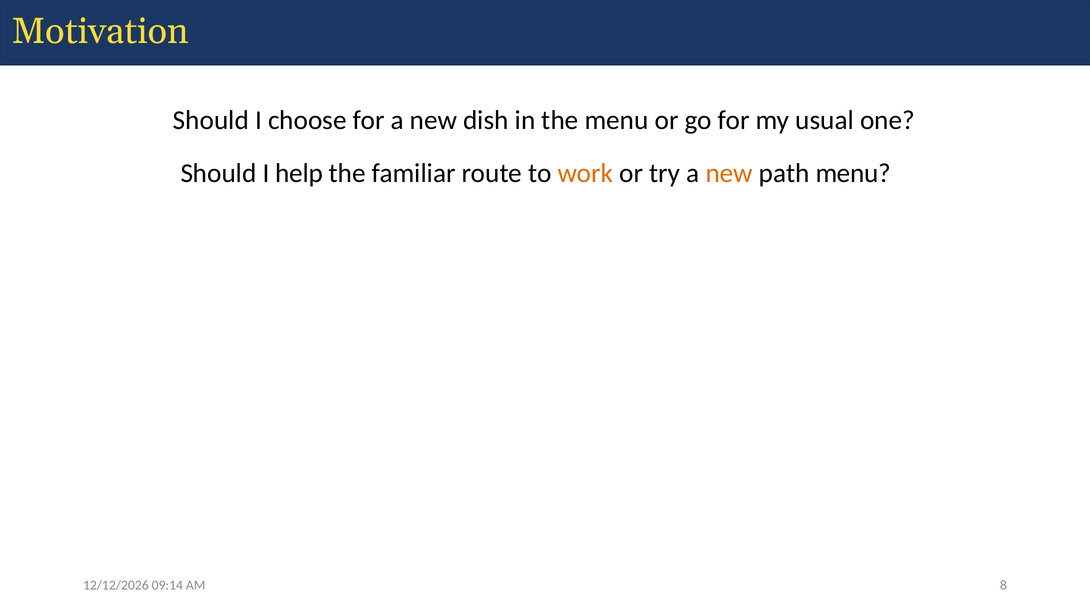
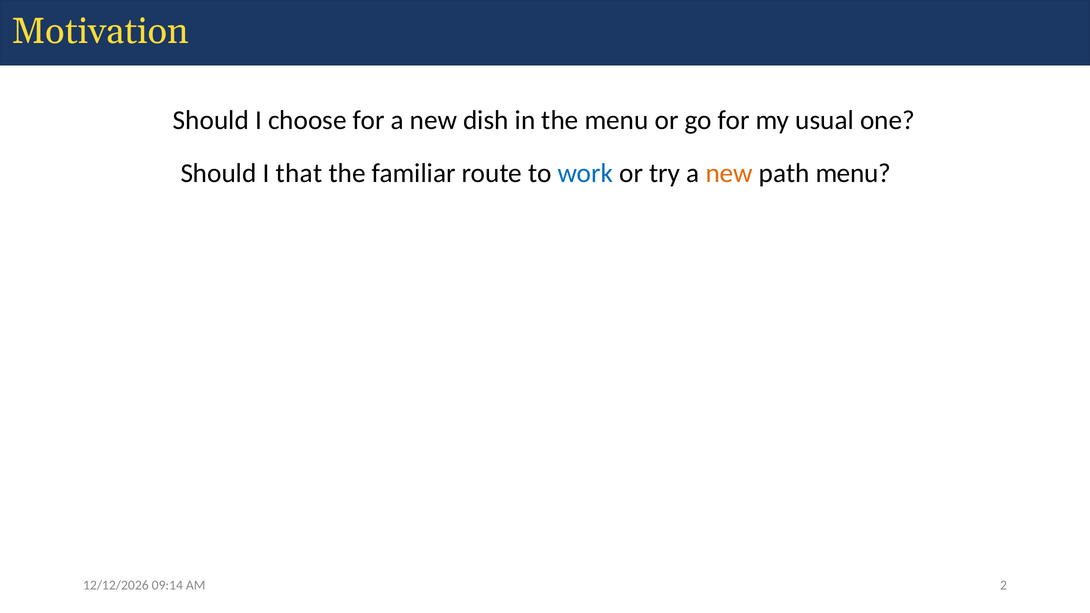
help: help -> that
work colour: orange -> blue
8: 8 -> 2
